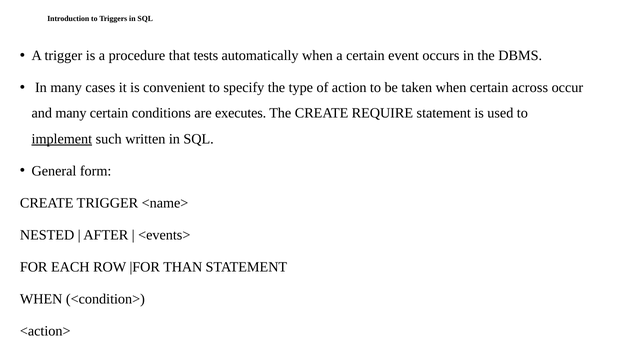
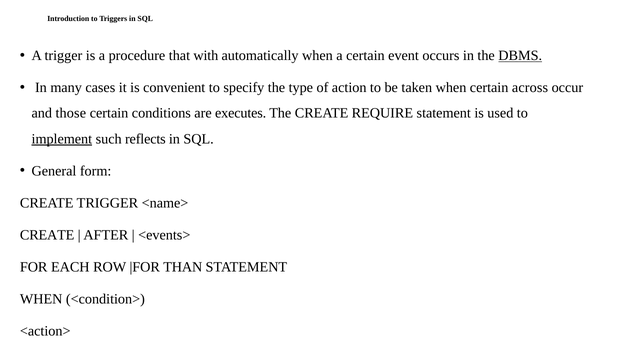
tests: tests -> with
DBMS underline: none -> present
and many: many -> those
written: written -> reflects
NESTED at (47, 235): NESTED -> CREATE
